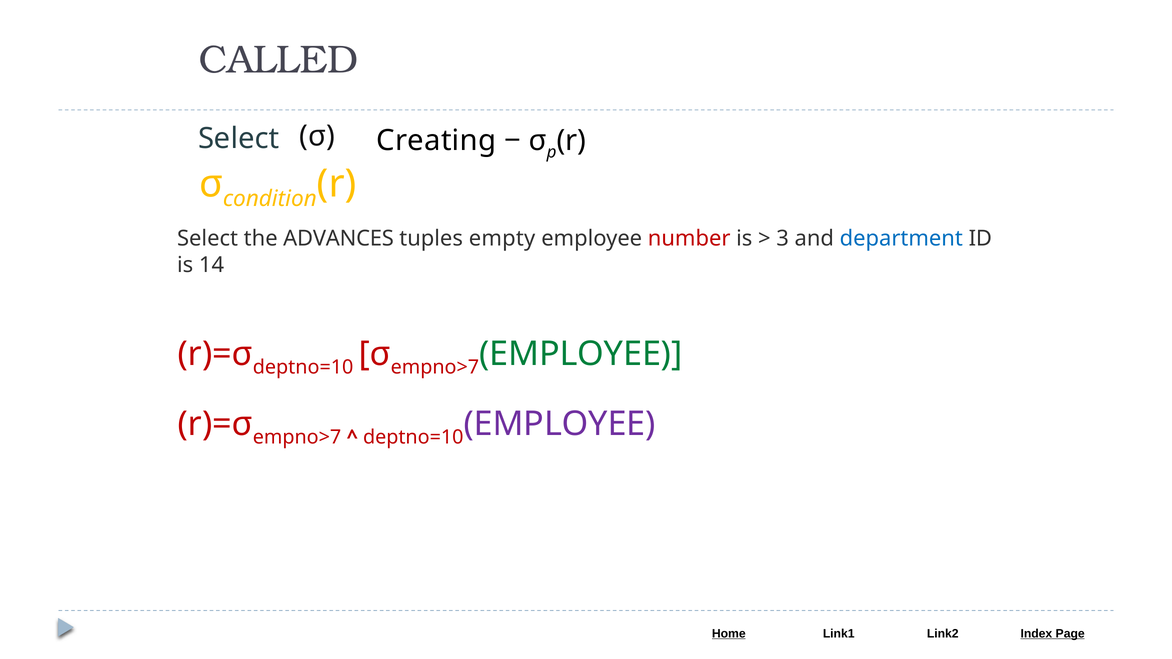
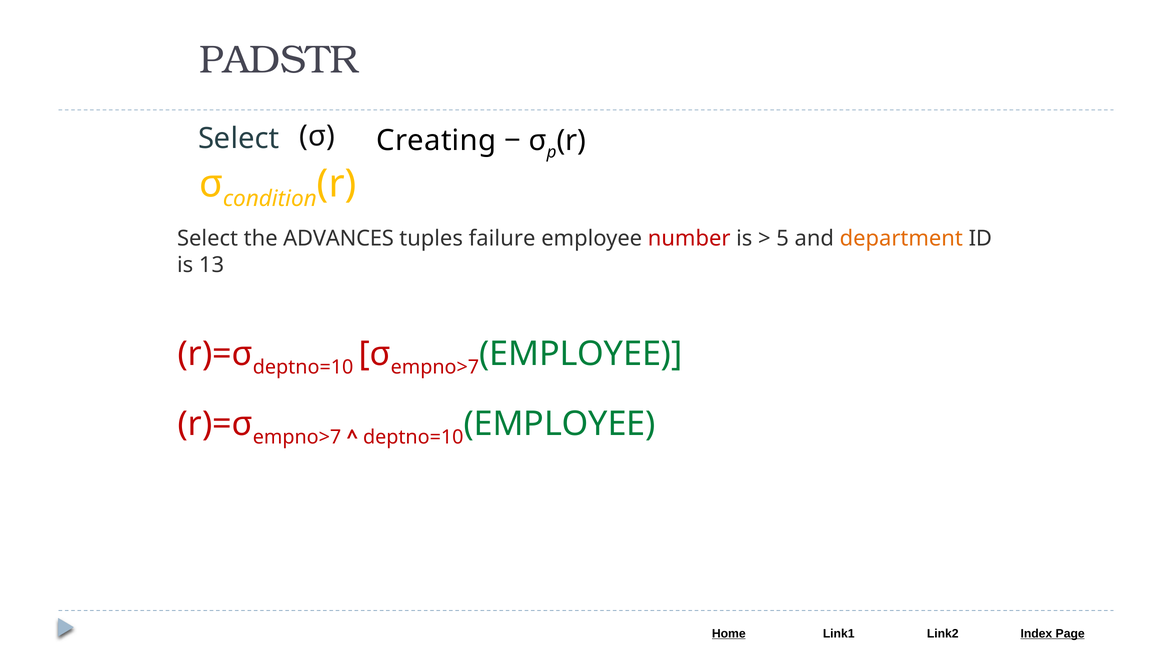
CALLED: CALLED -> PADSTR
empty: empty -> failure
3: 3 -> 5
department colour: blue -> orange
14: 14 -> 13
EMPLOYEE at (560, 424) colour: purple -> green
